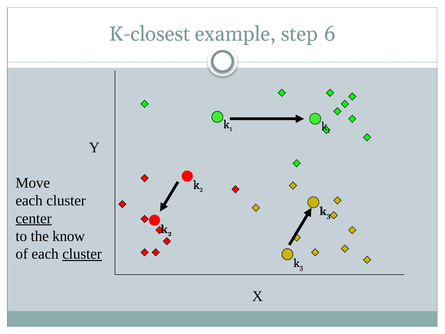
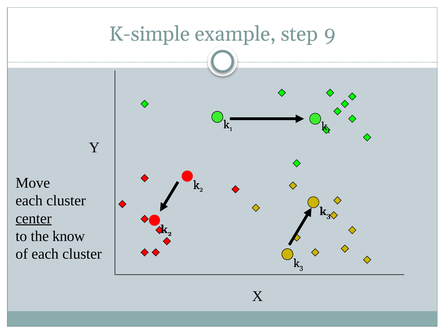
K-closest: K-closest -> K-simple
6: 6 -> 9
cluster at (82, 254) underline: present -> none
